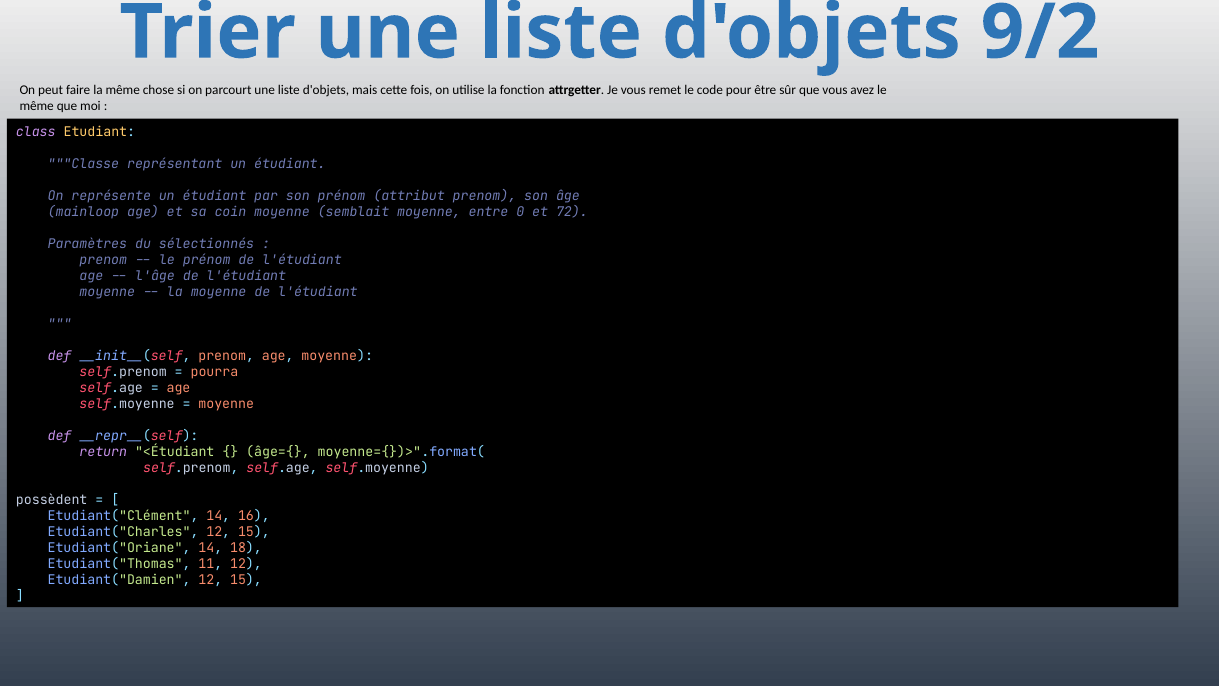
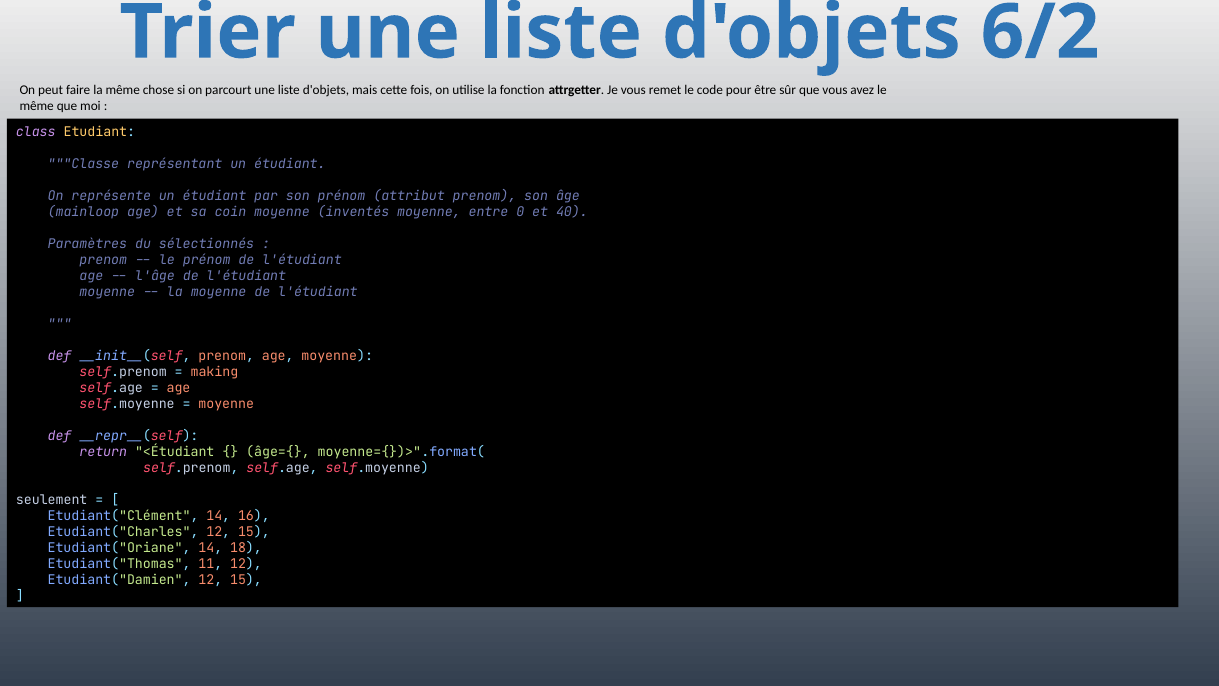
9/2: 9/2 -> 6/2
semblait: semblait -> inventés
72: 72 -> 40
pourra: pourra -> making
possèdent: possèdent -> seulement
